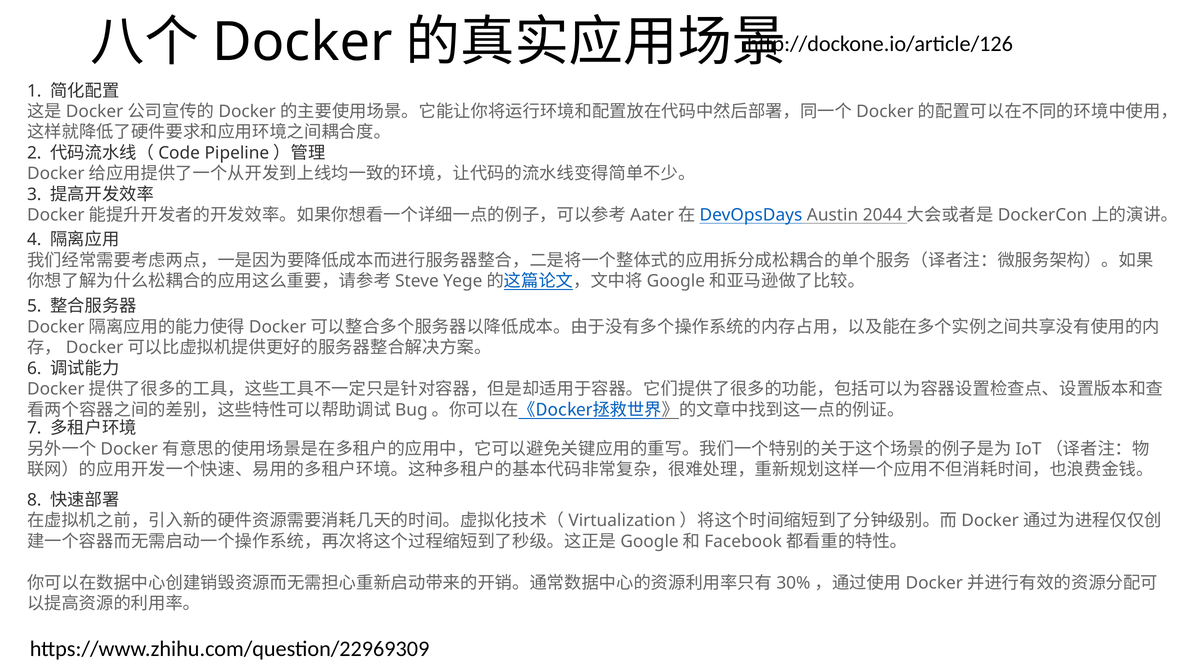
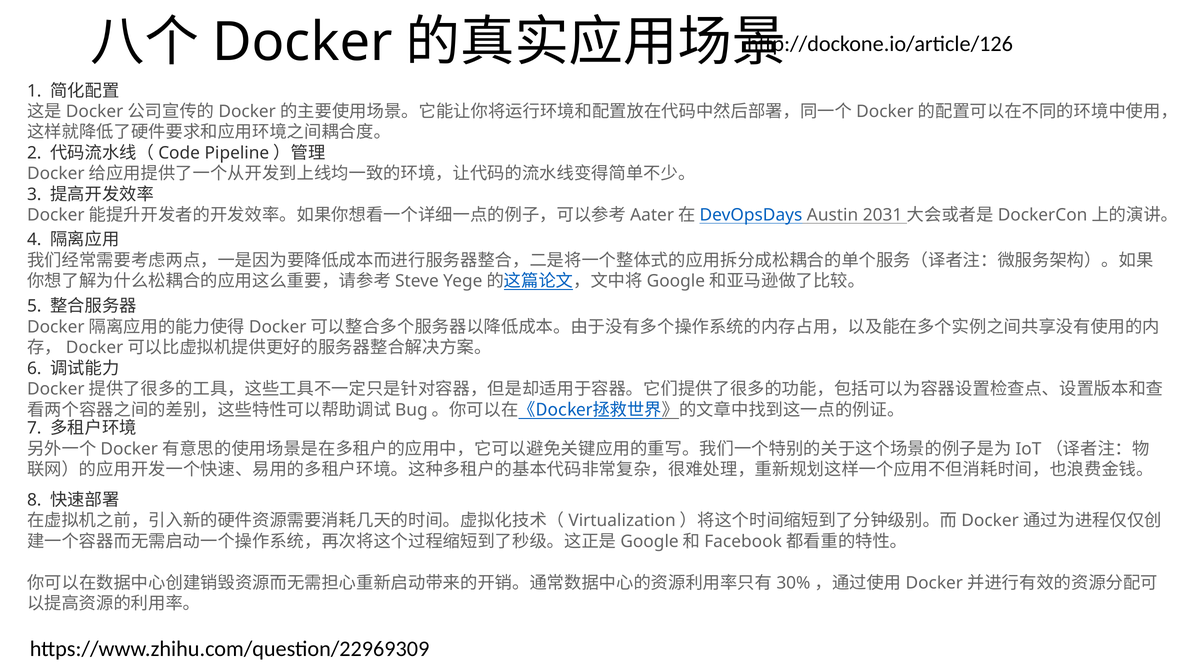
2044: 2044 -> 2031
